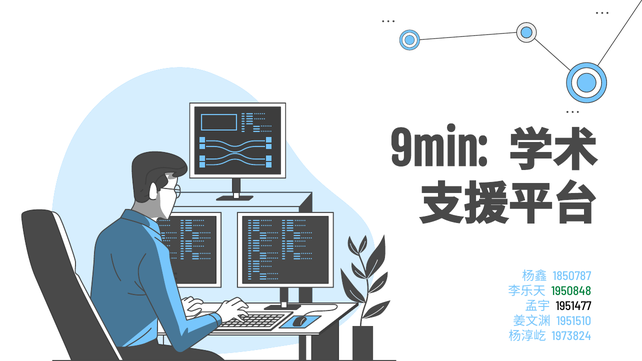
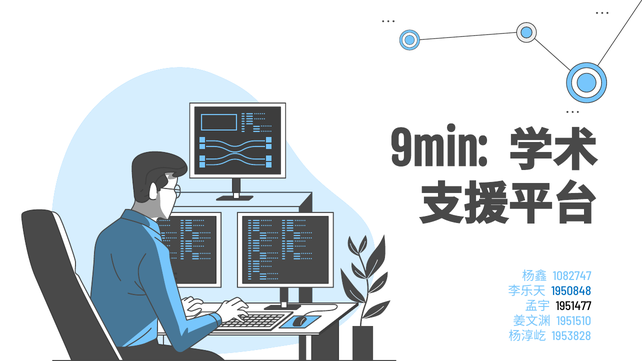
1850787: 1850787 -> 1082747
1950848 colour: green -> blue
1973824: 1973824 -> 1953828
